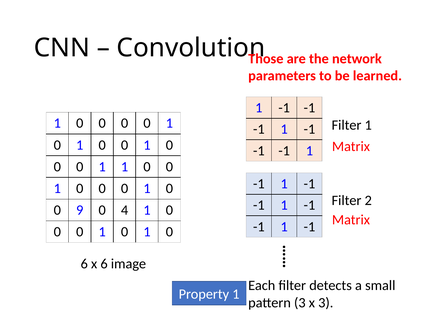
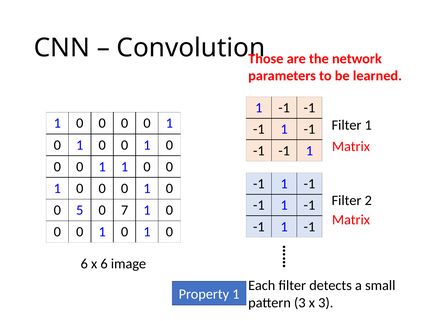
9: 9 -> 5
4: 4 -> 7
